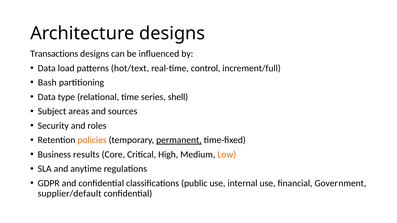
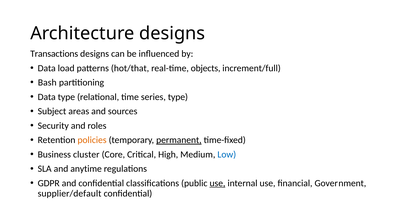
hot/text: hot/text -> hot/that
control: control -> objects
series shell: shell -> type
results: results -> cluster
Low colour: orange -> blue
use at (217, 183) underline: none -> present
